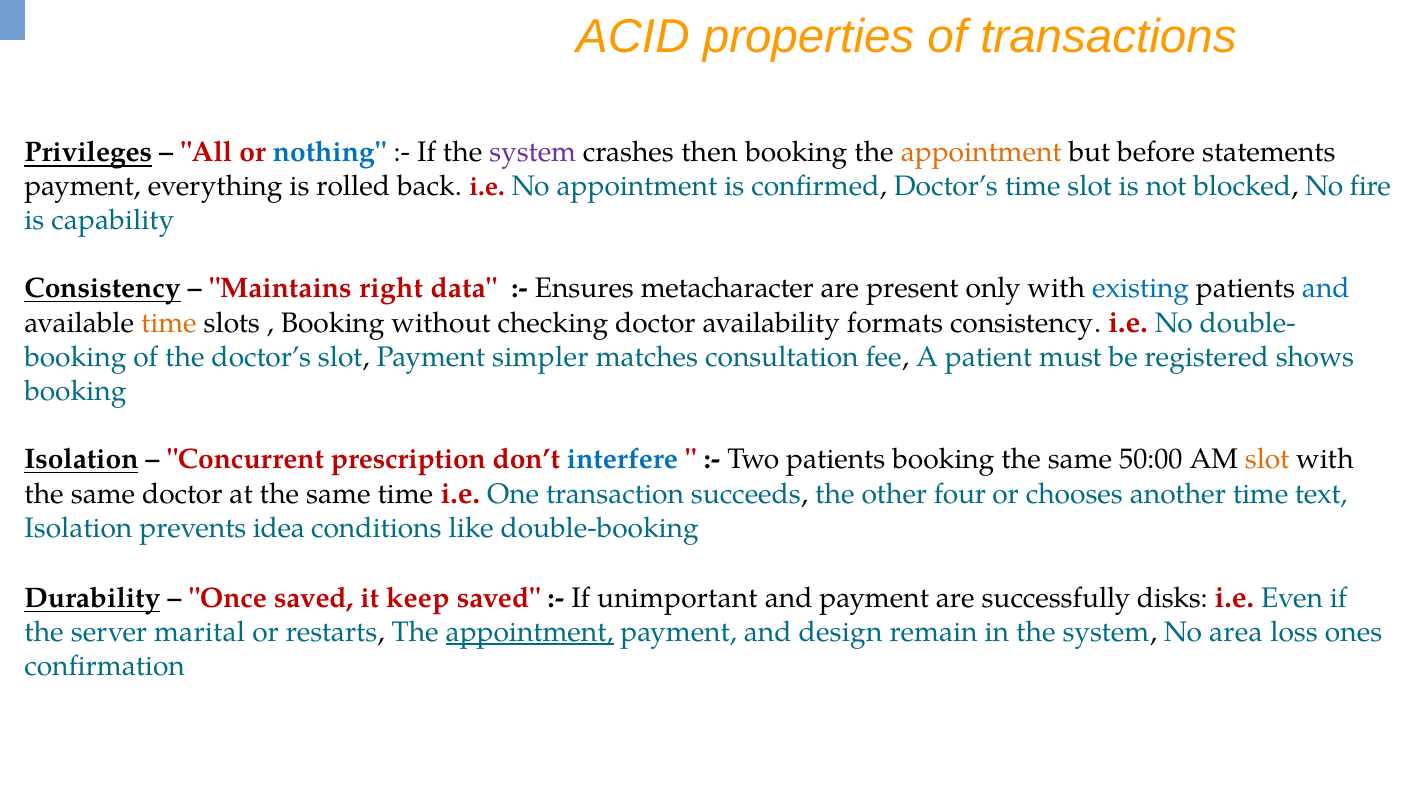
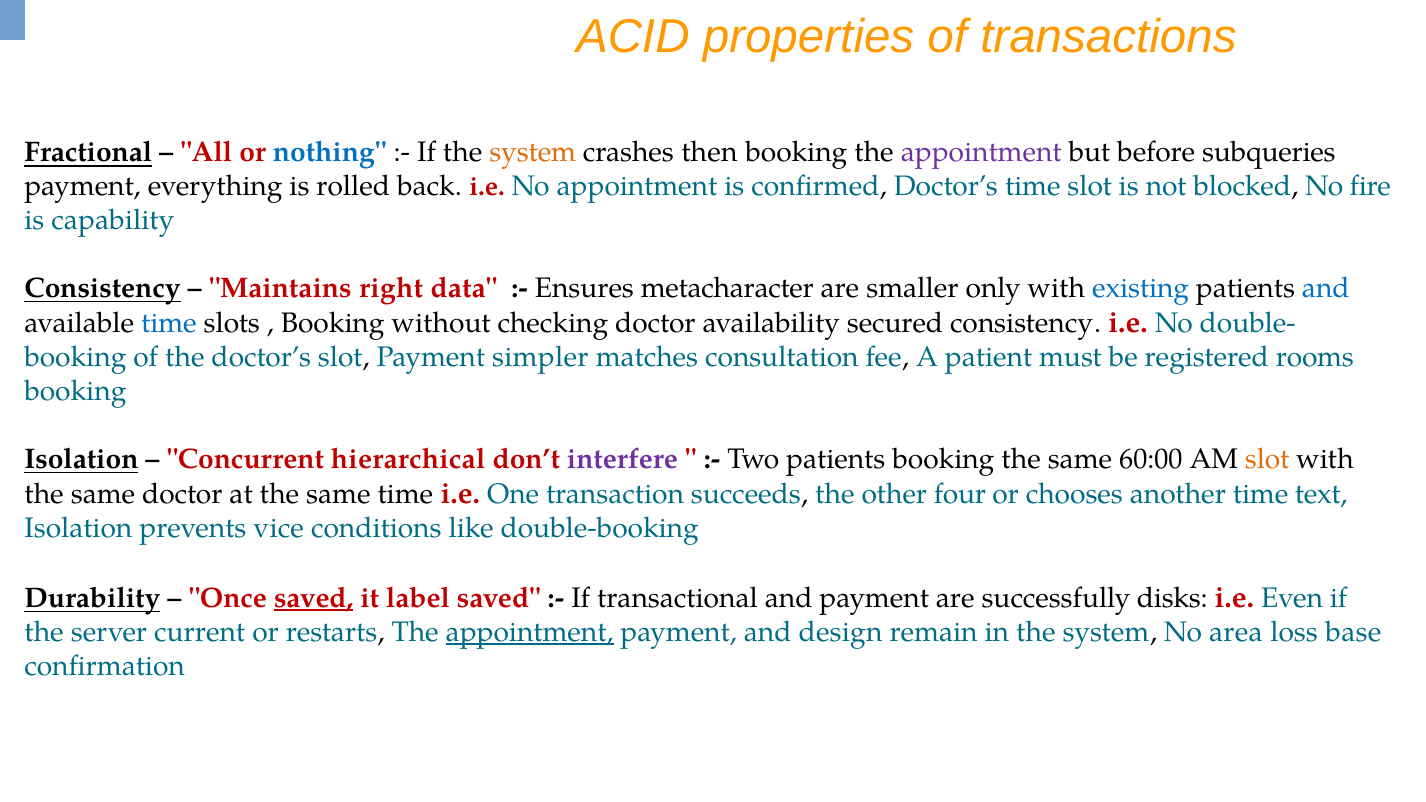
Privileges: Privileges -> Fractional
system at (533, 153) colour: purple -> orange
appointment at (981, 153) colour: orange -> purple
statements: statements -> subqueries
present: present -> smaller
time at (169, 323) colour: orange -> blue
formats: formats -> secured
shows: shows -> rooms
prescription: prescription -> hierarchical
interfere colour: blue -> purple
50:00: 50:00 -> 60:00
idea: idea -> vice
saved at (314, 598) underline: none -> present
keep: keep -> label
unimportant: unimportant -> transactional
marital: marital -> current
ones: ones -> base
